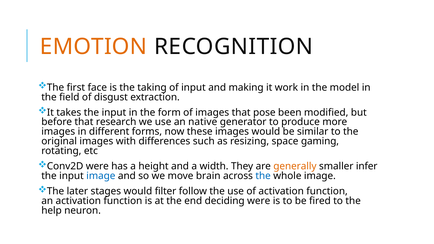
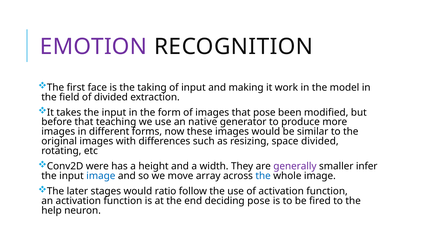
EMOTION colour: orange -> purple
of disgust: disgust -> divided
research: research -> teaching
space gaming: gaming -> divided
generally colour: orange -> purple
brain: brain -> array
filter: filter -> ratio
deciding were: were -> pose
